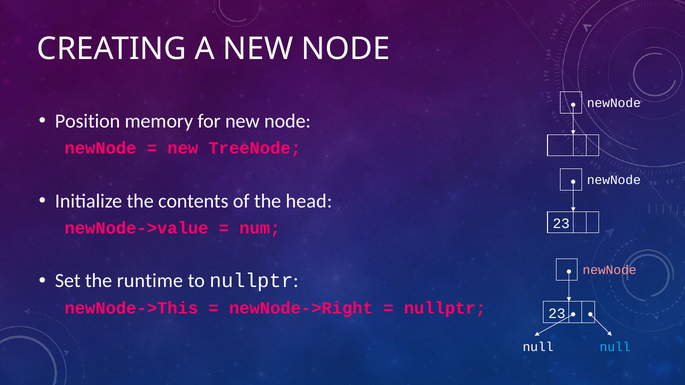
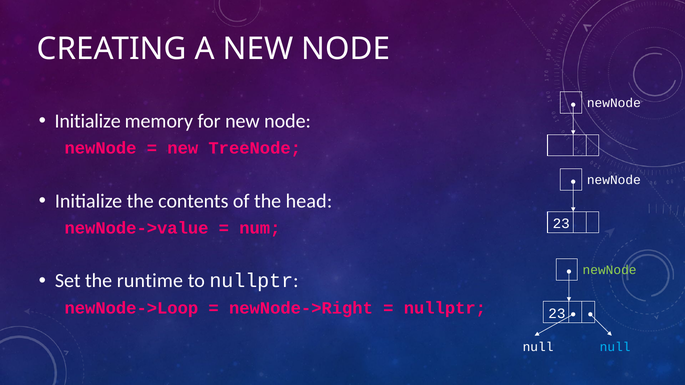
Position at (88, 121): Position -> Initialize
newNode at (610, 270) colour: pink -> light green
newNode->This: newNode->This -> newNode->Loop
